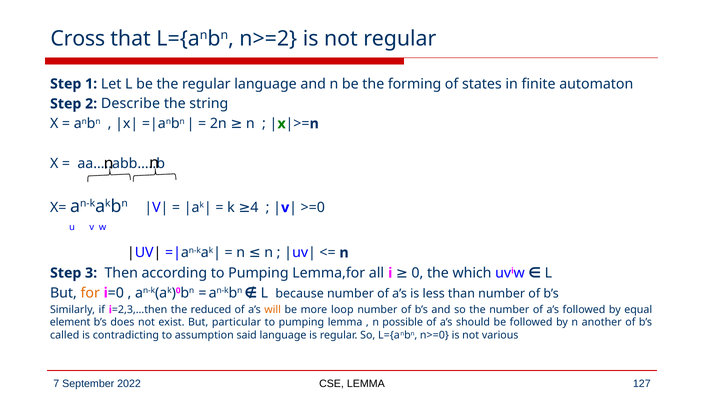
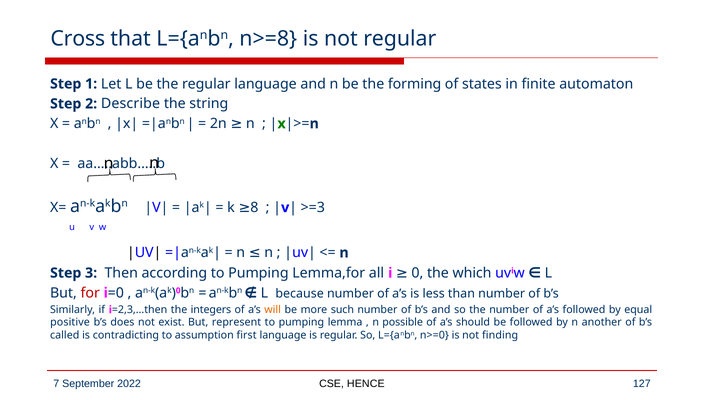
n>=2: n>=2 -> n>=8
>=0: >=0 -> >=3
4: 4 -> 8
for colour: orange -> red
reduced: reduced -> integers
loop: loop -> such
element: element -> positive
particular: particular -> represent
said: said -> first
various: various -> finding
CSE LEMMA: LEMMA -> HENCE
